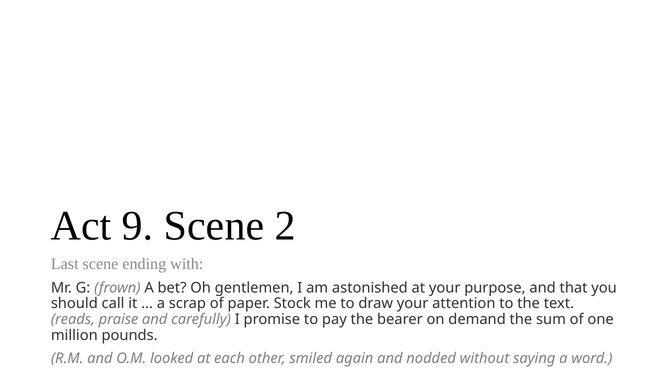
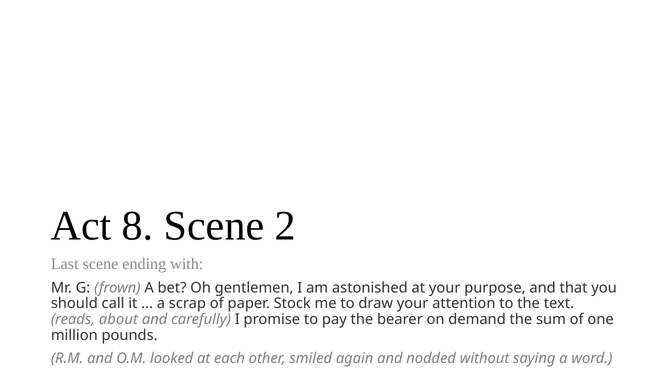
9: 9 -> 8
praise: praise -> about
